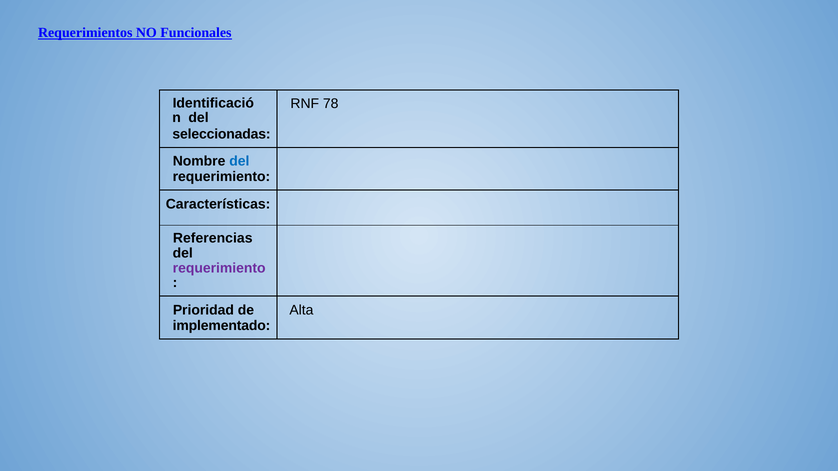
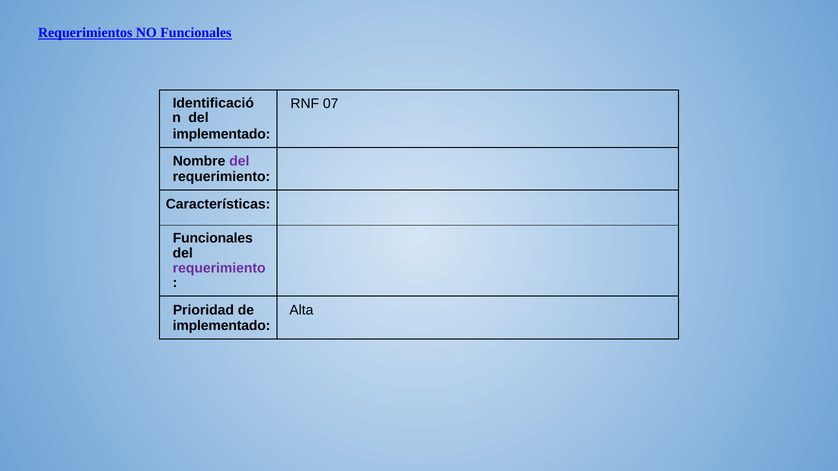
78: 78 -> 07
seleccionadas at (222, 134): seleccionadas -> implementado
del at (239, 161) colour: blue -> purple
Referencias at (213, 239): Referencias -> Funcionales
